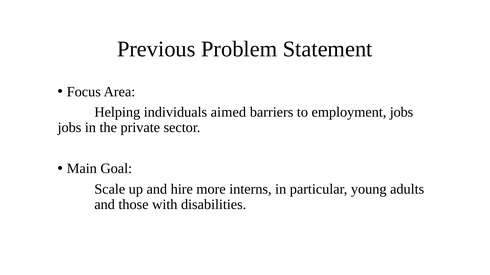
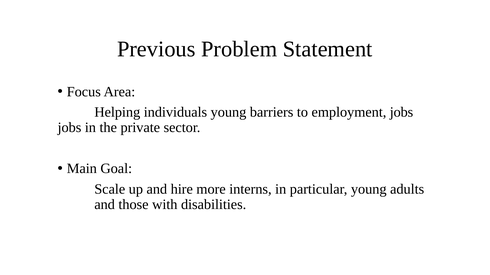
individuals aimed: aimed -> young
